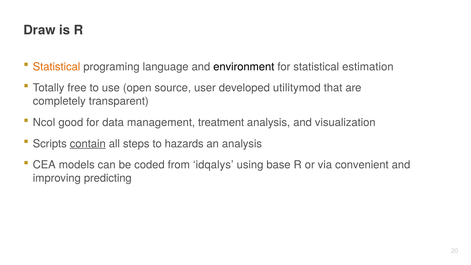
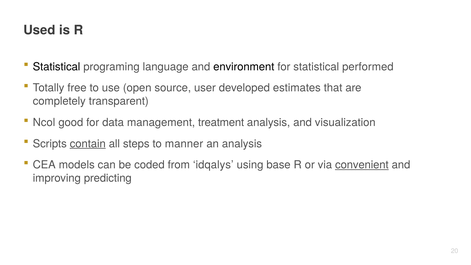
Draw: Draw -> Used
Statistical at (57, 67) colour: orange -> black
estimation: estimation -> performed
utilitymod: utilitymod -> estimates
hazards: hazards -> manner
convenient underline: none -> present
